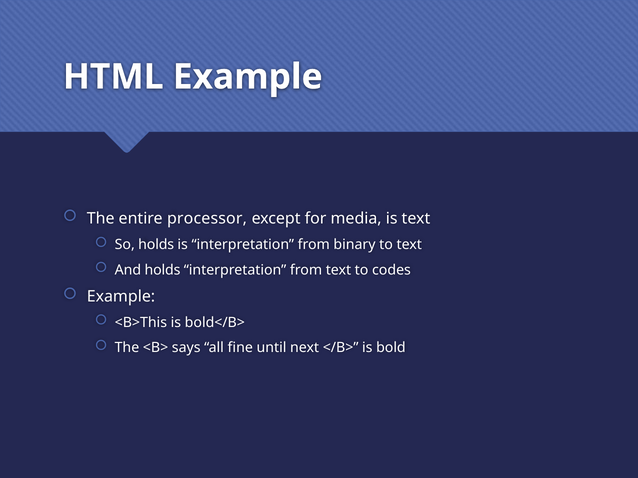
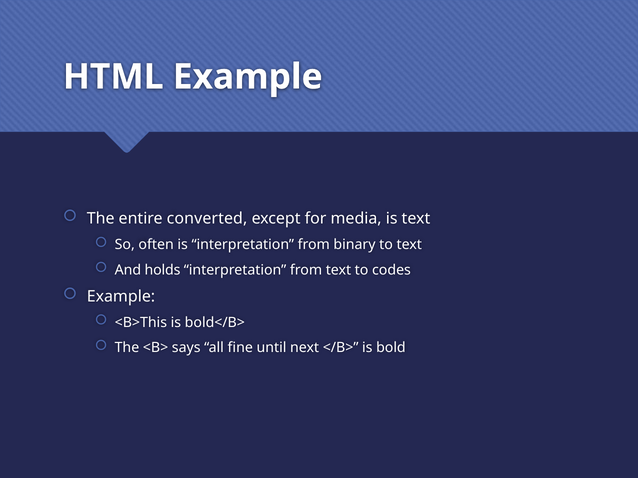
processor: processor -> converted
So holds: holds -> often
